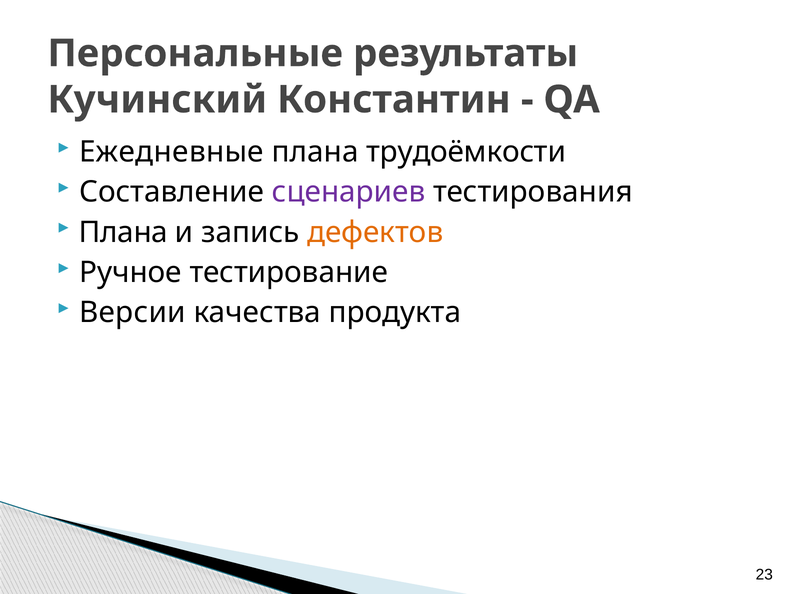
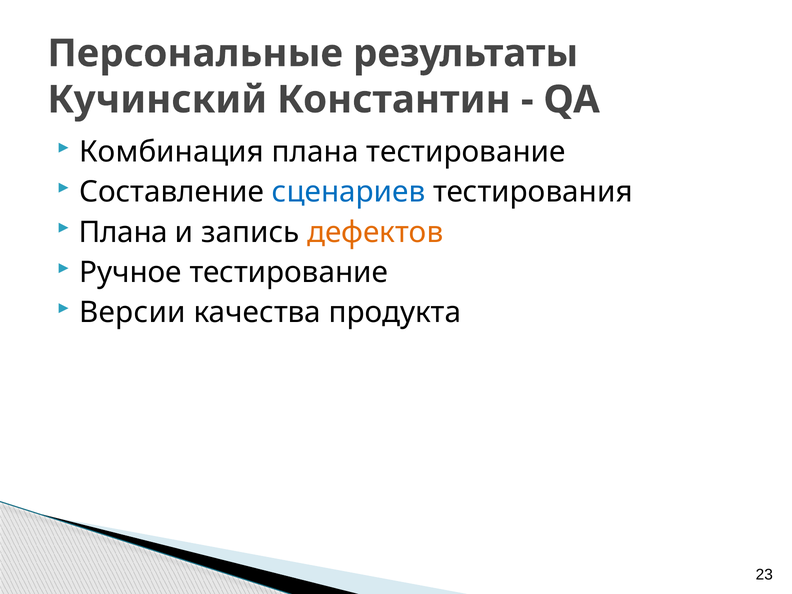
Ежедневные: Ежедневные -> Комбинация
плана трудоёмкости: трудоёмкости -> тестирование
сценариев colour: purple -> blue
